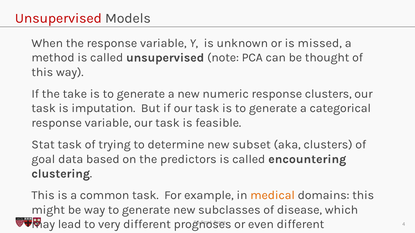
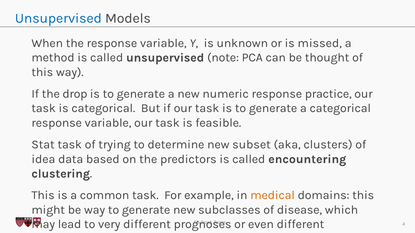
Unsupervised at (58, 18) colour: red -> blue
take: take -> drop
response clusters: clusters -> practice
is imputation: imputation -> categorical
goal: goal -> idea
